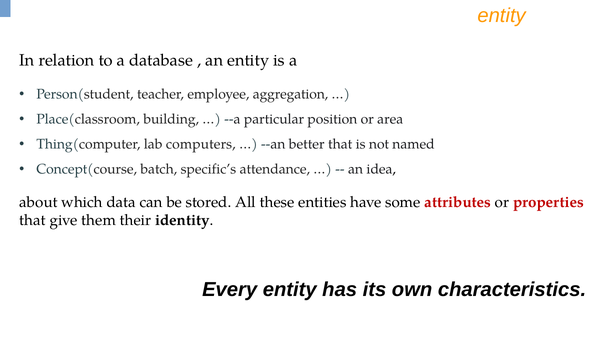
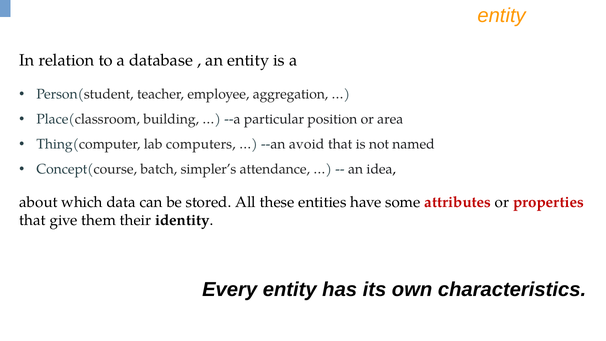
better: better -> avoid
specific’s: specific’s -> simpler’s
